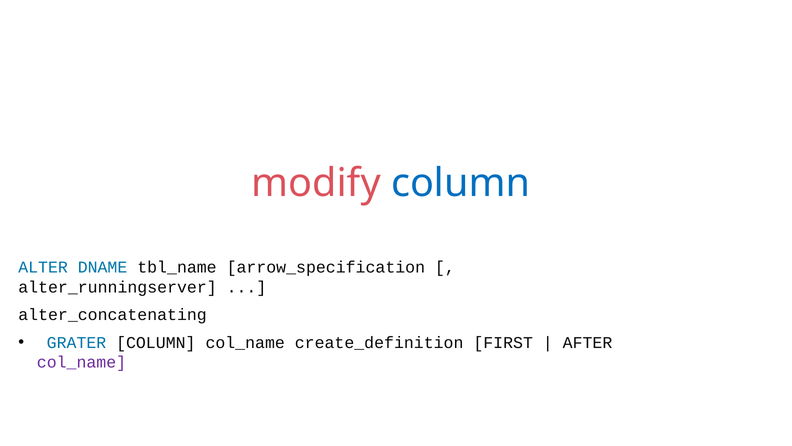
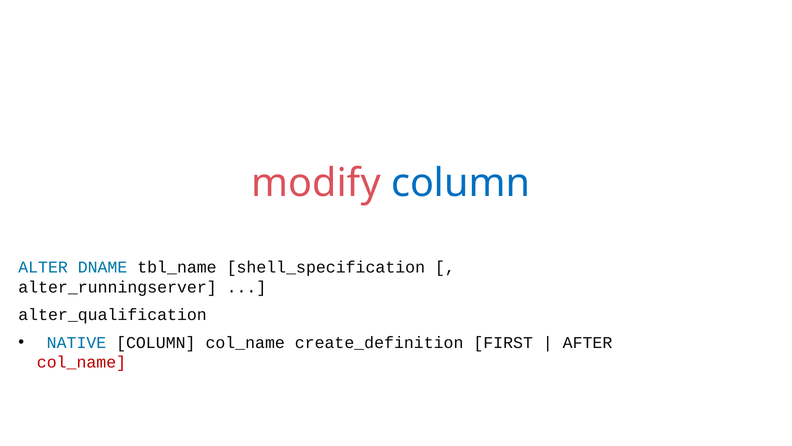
arrow_specification: arrow_specification -> shell_specification
alter_concatenating: alter_concatenating -> alter_qualification
GRATER: GRATER -> NATIVE
col_name at (81, 362) colour: purple -> red
